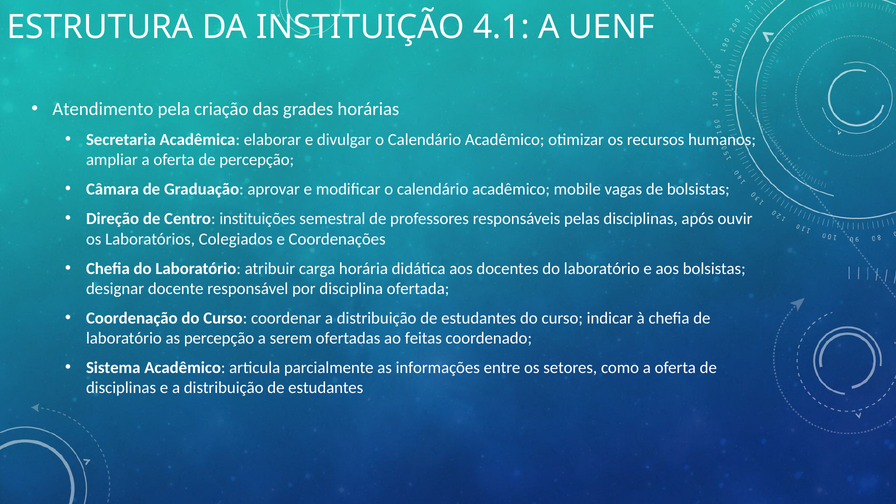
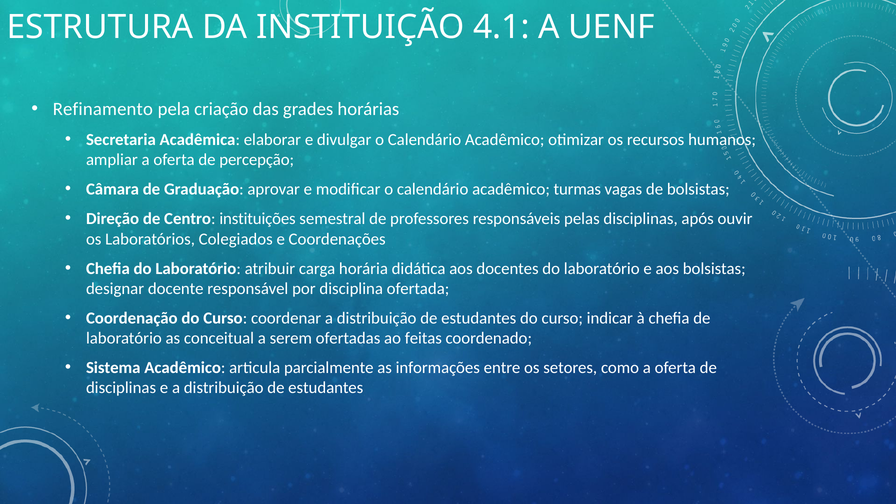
Atendimento: Atendimento -> Refinamento
mobile: mobile -> turmas
as percepção: percepção -> conceitual
